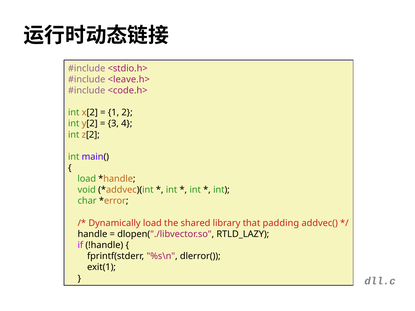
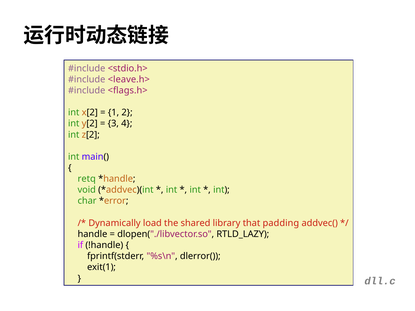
<code.h>: <code.h> -> <flags.h>
load at (87, 179): load -> retq
